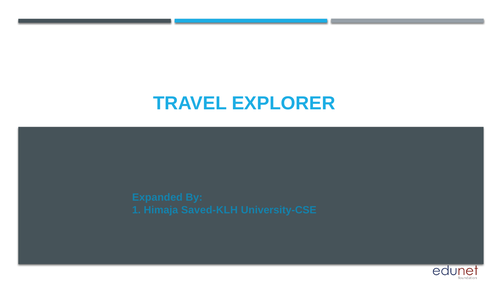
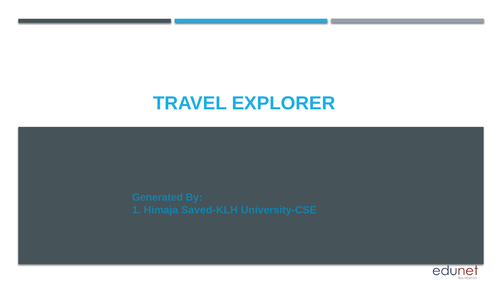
Expanded: Expanded -> Generated
